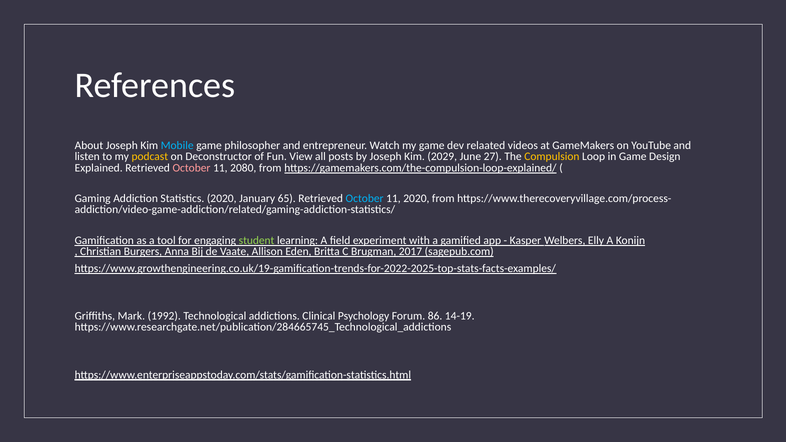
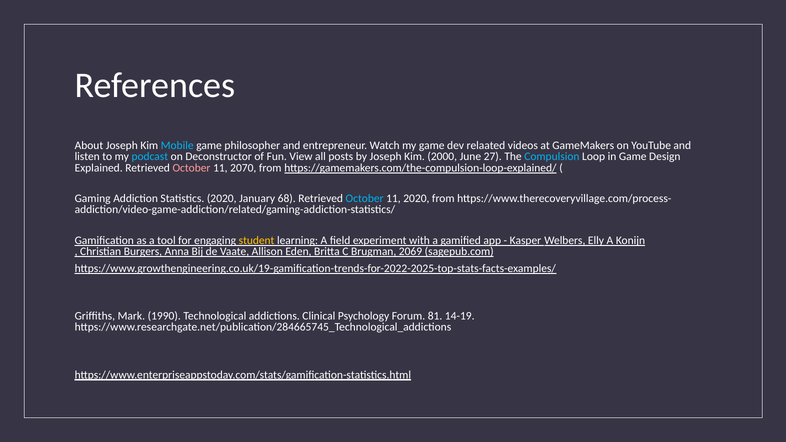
podcast colour: yellow -> light blue
2029: 2029 -> 2000
Compulsion colour: yellow -> light blue
2080: 2080 -> 2070
65: 65 -> 68
student colour: light green -> yellow
2017: 2017 -> 2069
1992: 1992 -> 1990
86: 86 -> 81
